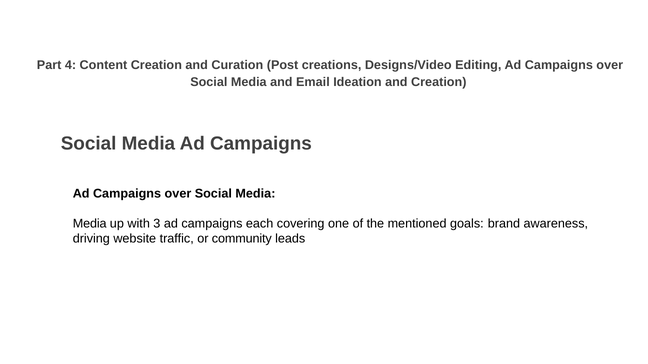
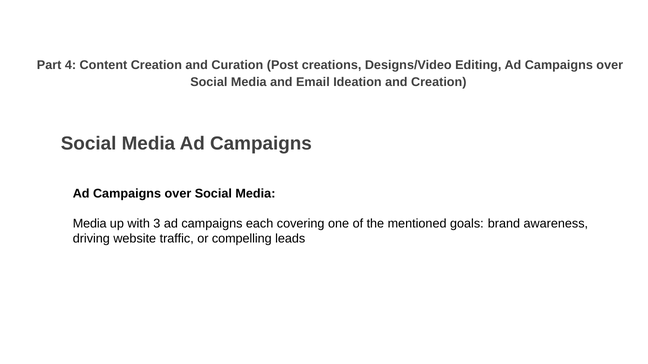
community: community -> compelling
